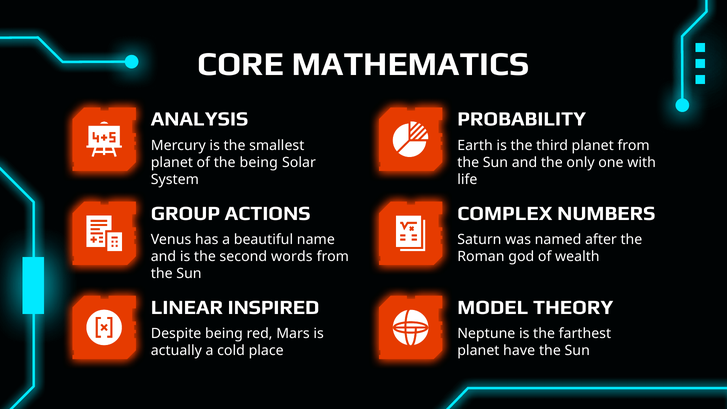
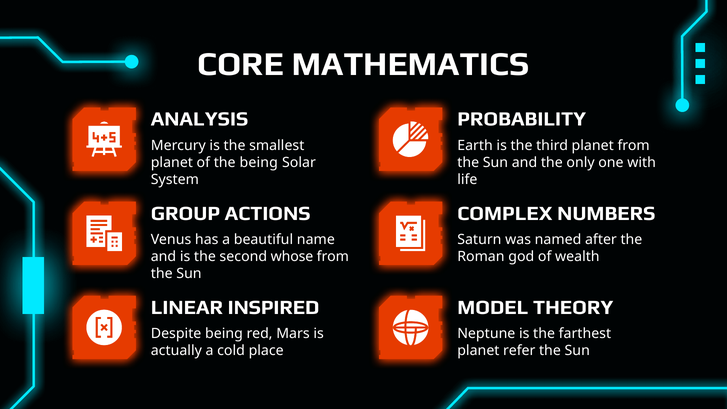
words: words -> whose
have: have -> refer
